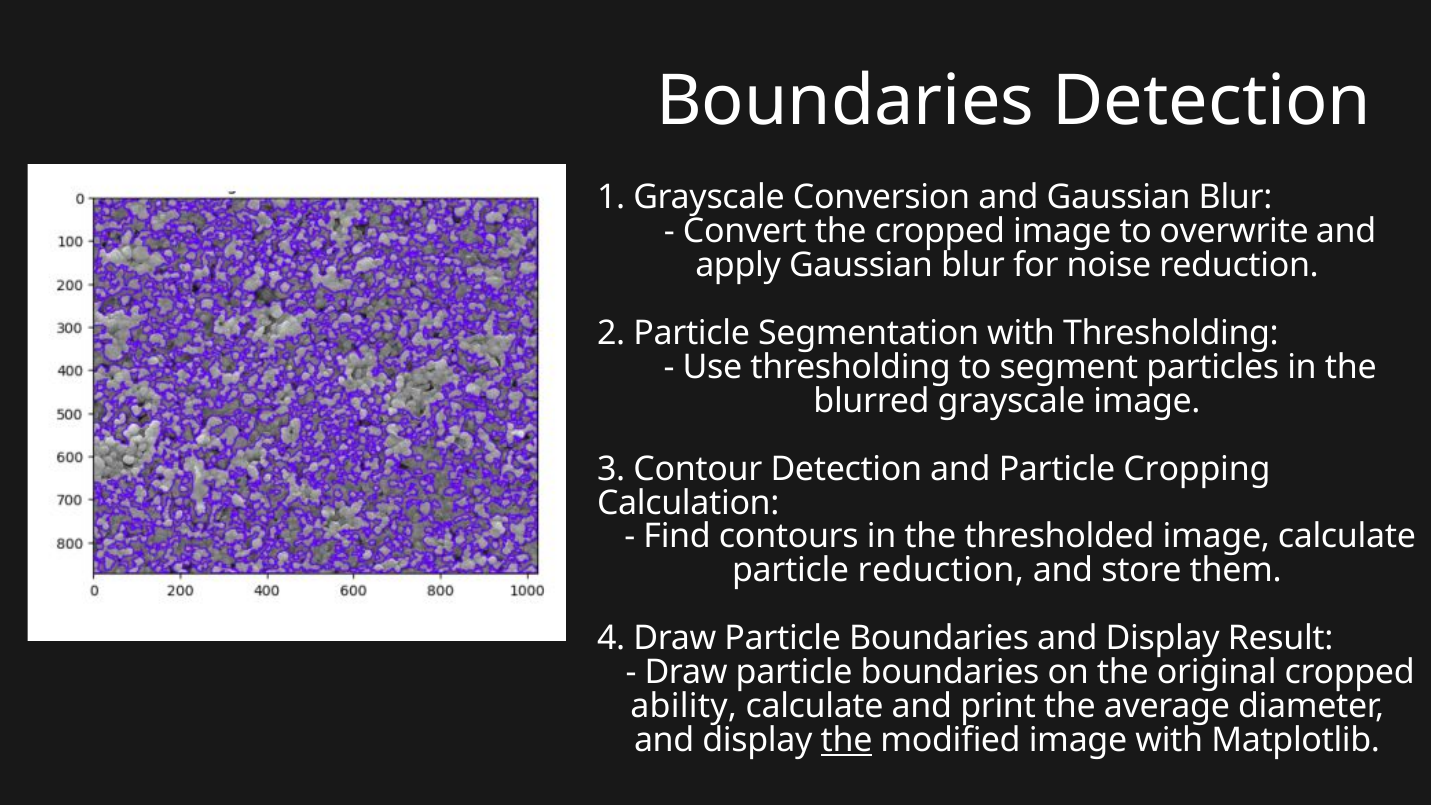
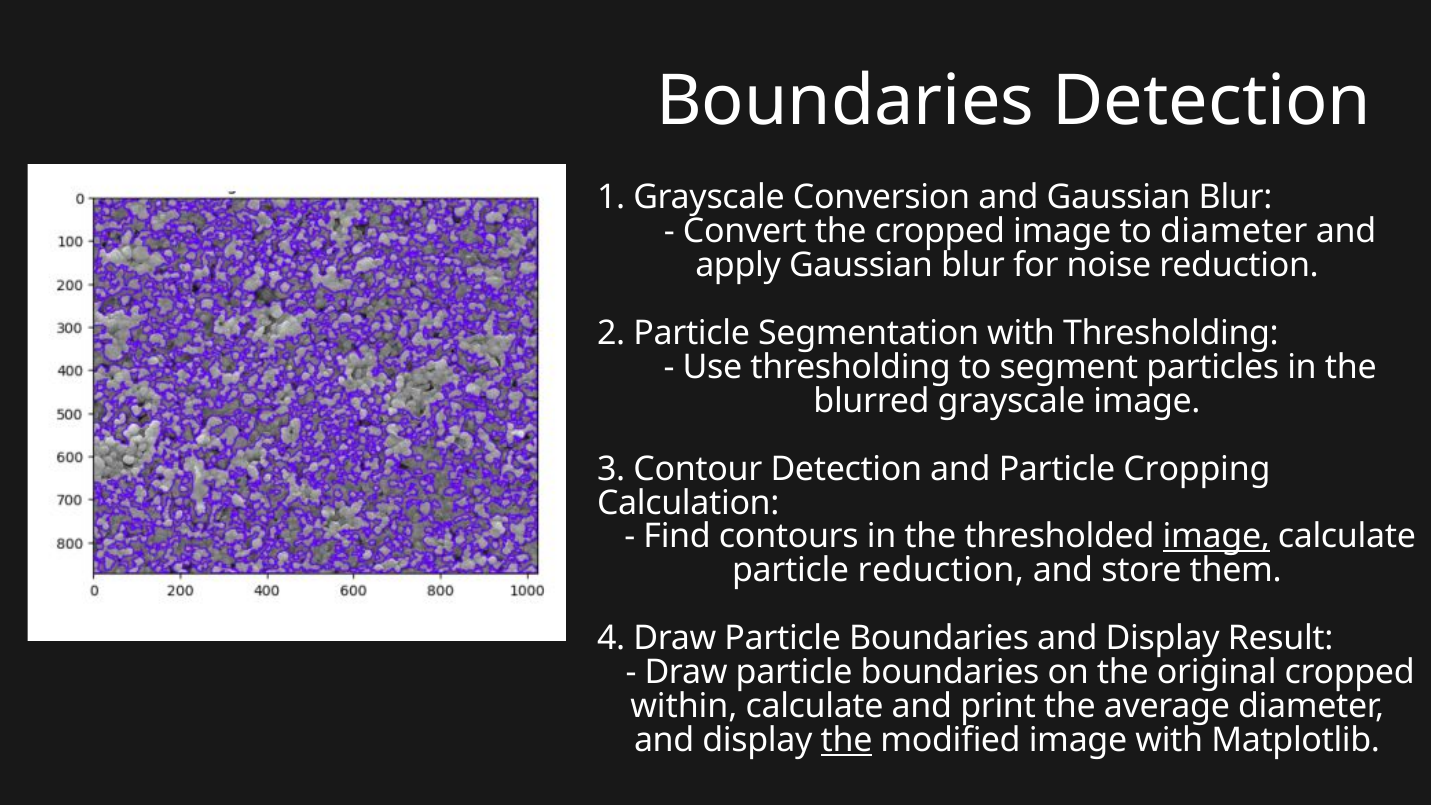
to overwrite: overwrite -> diameter
image at (1216, 537) underline: none -> present
ability: ability -> within
